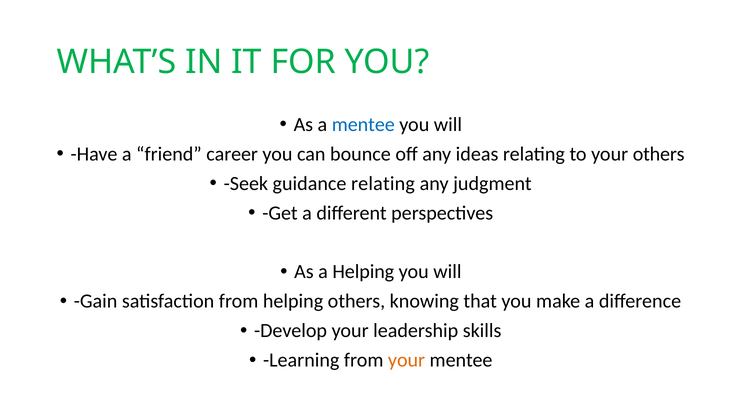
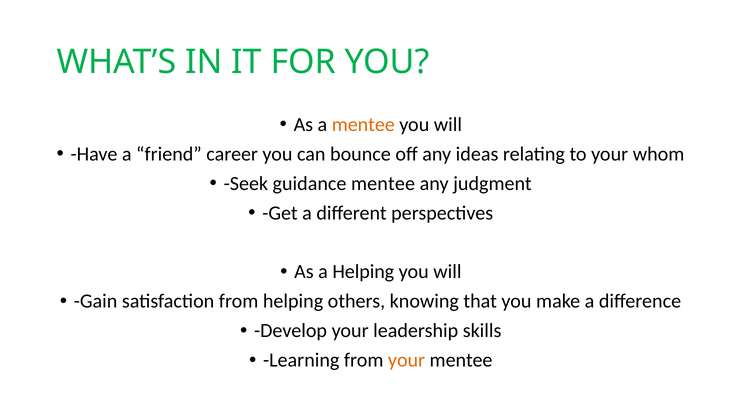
mentee at (363, 125) colour: blue -> orange
your others: others -> whom
guidance relating: relating -> mentee
